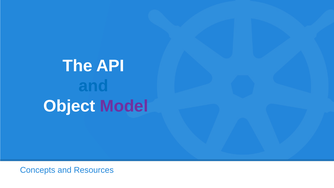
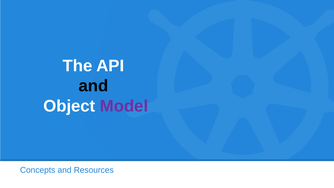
and at (94, 86) colour: blue -> black
